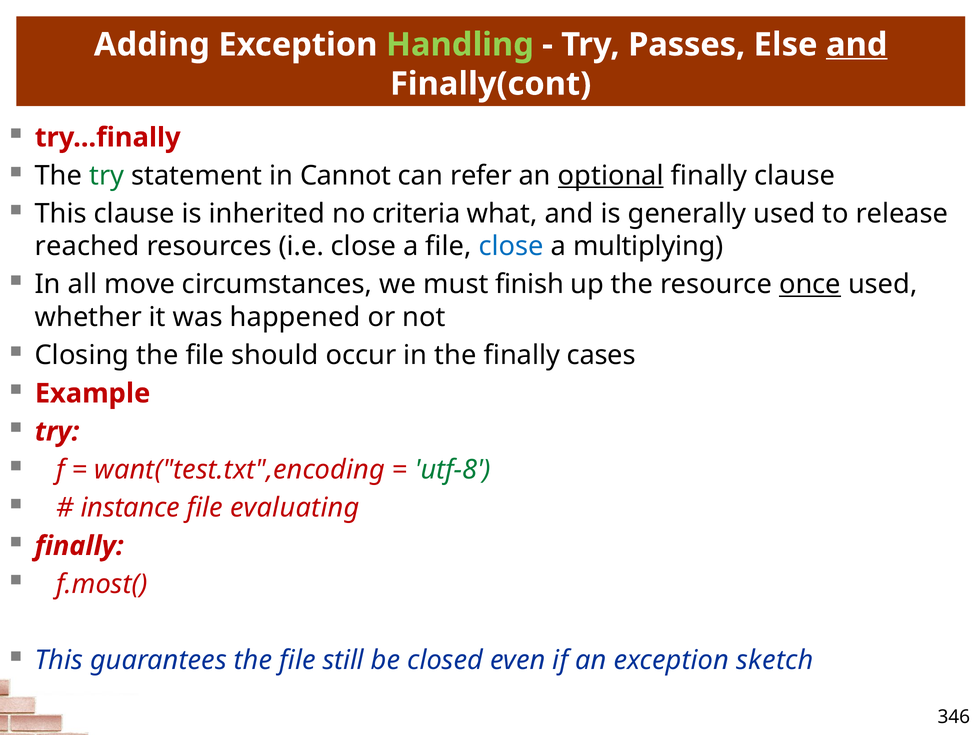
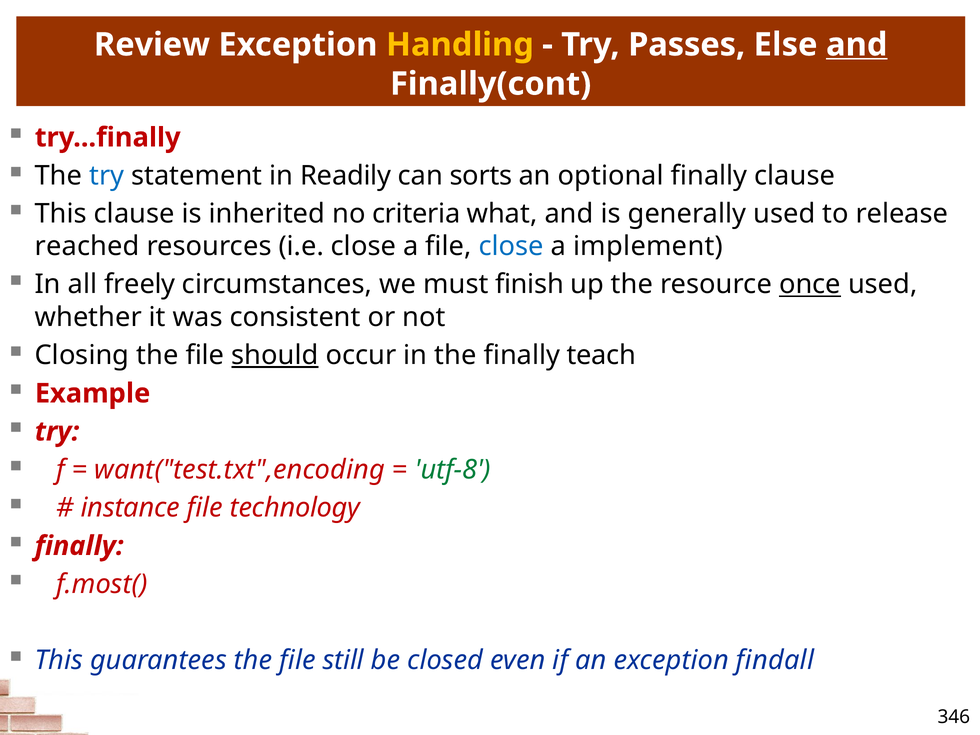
Adding: Adding -> Review
Handling colour: light green -> yellow
try at (107, 176) colour: green -> blue
Cannot: Cannot -> Readily
refer: refer -> sorts
optional underline: present -> none
multiplying: multiplying -> implement
move: move -> freely
happened: happened -> consistent
should underline: none -> present
cases: cases -> teach
evaluating: evaluating -> technology
sketch: sketch -> findall
